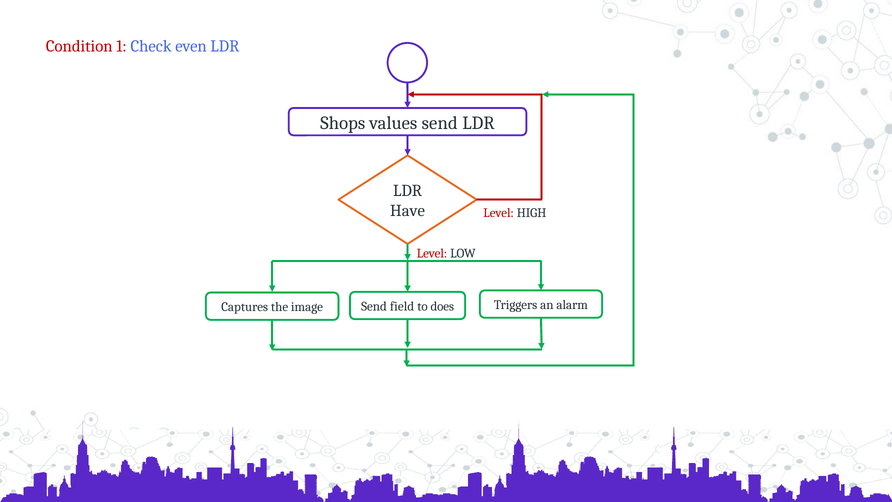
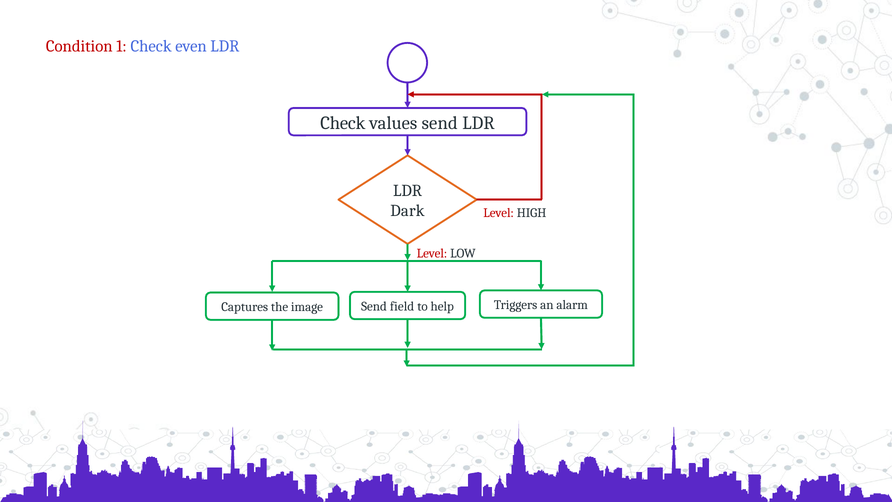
Shops at (343, 123): Shops -> Check
Have: Have -> Dark
does: does -> help
